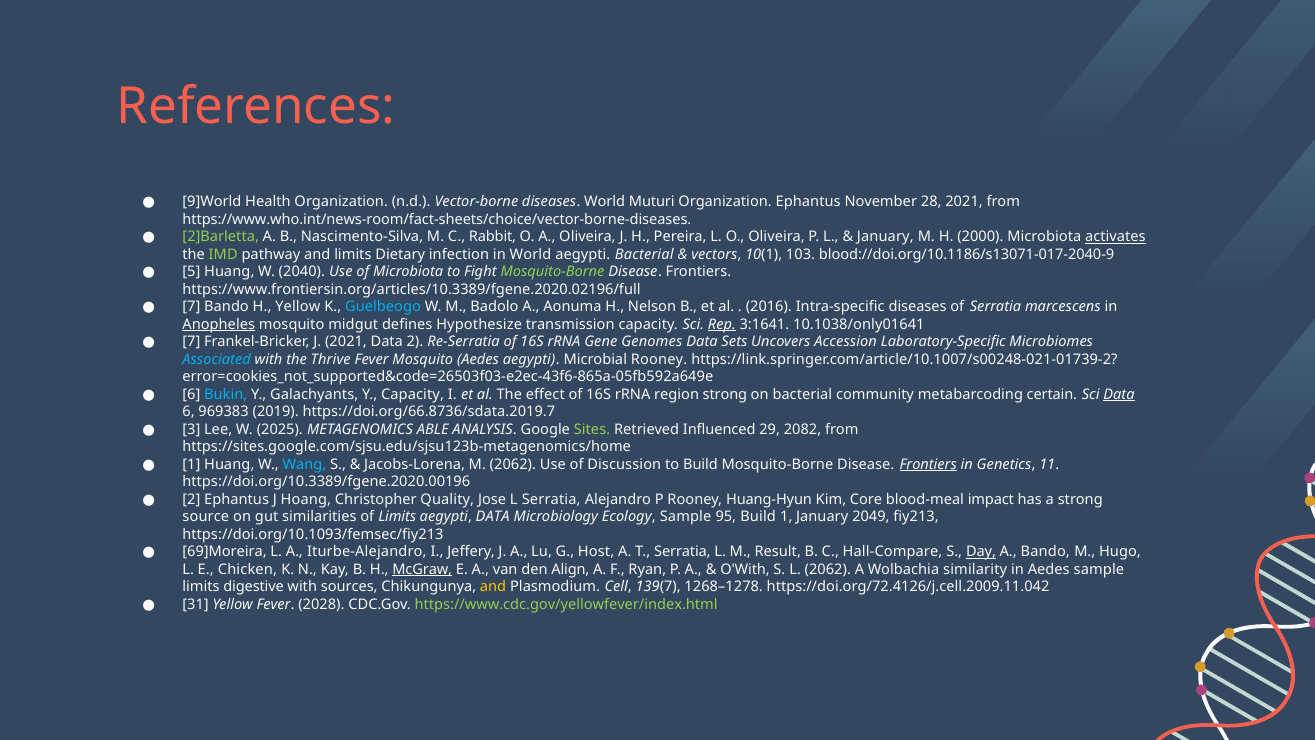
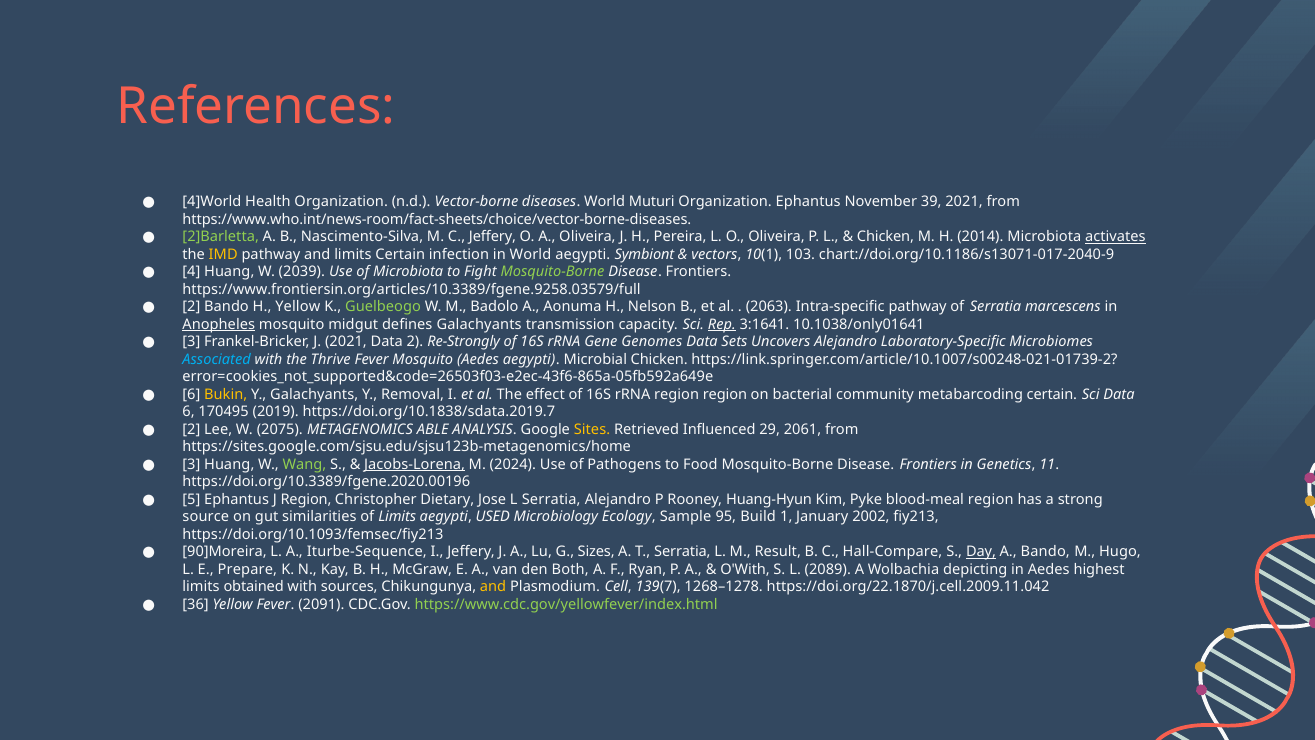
9]World: 9]World -> 4]World
28: 28 -> 39
C Rabbit: Rabbit -> Jeffery
January at (885, 237): January -> Chicken
2000: 2000 -> 2014
IMD colour: light green -> yellow
limits Dietary: Dietary -> Certain
aegypti Bacterial: Bacterial -> Symbiont
blood://doi.org/10.1186/s13071-017-2040-9: blood://doi.org/10.1186/s13071-017-2040-9 -> chart://doi.org/10.1186/s13071-017-2040-9
5: 5 -> 4
2040: 2040 -> 2039
https://www.frontiersin.org/articles/10.3389/fgene.2020.02196/full: https://www.frontiersin.org/articles/10.3389/fgene.2020.02196/full -> https://www.frontiersin.org/articles/10.3389/fgene.9258.03579/full
7 at (191, 307): 7 -> 2
Guelbeogo colour: light blue -> light green
2016: 2016 -> 2063
Intra-specific diseases: diseases -> pathway
defines Hypothesize: Hypothesize -> Galachyants
7 at (191, 342): 7 -> 3
Re-Serratia: Re-Serratia -> Re-Strongly
Uncovers Accession: Accession -> Alejandro
Microbial Rooney: Rooney -> Chicken
Bukin colour: light blue -> yellow
Y Capacity: Capacity -> Removal
region strong: strong -> region
Data at (1119, 394) underline: present -> none
969383: 969383 -> 170495
https://doi.org/66.8736/sdata.2019.7: https://doi.org/66.8736/sdata.2019.7 -> https://doi.org/10.1838/sdata.2019.7
3 at (191, 429): 3 -> 2
2025: 2025 -> 2075
Sites colour: light green -> yellow
2082: 2082 -> 2061
1 at (191, 464): 1 -> 3
Wang colour: light blue -> light green
Jacobs-Lorena underline: none -> present
M 2062: 2062 -> 2024
Discussion: Discussion -> Pathogens
to Build: Build -> Food
Frontiers at (928, 464) underline: present -> none
2 at (191, 499): 2 -> 5
J Hoang: Hoang -> Region
Quality: Quality -> Dietary
Core: Core -> Pyke
blood-meal impact: impact -> region
aegypti DATA: DATA -> USED
2049: 2049 -> 2002
69]Moreira: 69]Moreira -> 90]Moreira
Iturbe-Alejandro: Iturbe-Alejandro -> Iturbe-Sequence
Host: Host -> Sizes
Chicken: Chicken -> Prepare
McGraw underline: present -> none
Align: Align -> Both
L 2062: 2062 -> 2089
similarity: similarity -> depicting
Aedes sample: sample -> highest
digestive: digestive -> obtained
https://doi.org/72.4126/j.cell.2009.11.042: https://doi.org/72.4126/j.cell.2009.11.042 -> https://doi.org/22.1870/j.cell.2009.11.042
31: 31 -> 36
2028: 2028 -> 2091
